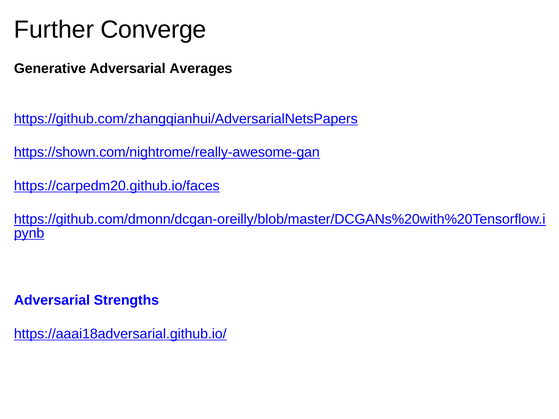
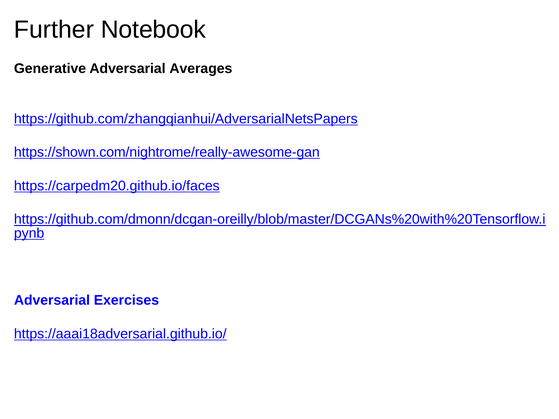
Converge: Converge -> Notebook
Strengths: Strengths -> Exercises
